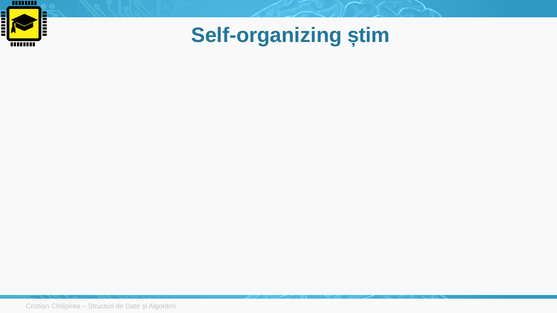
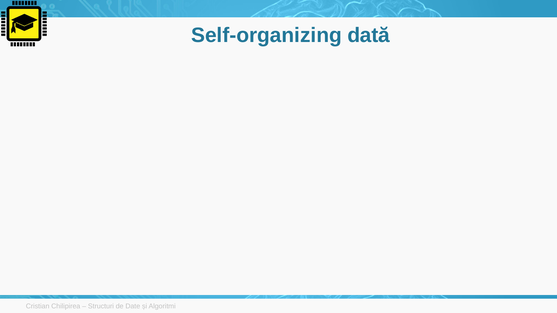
știm: știm -> dată
